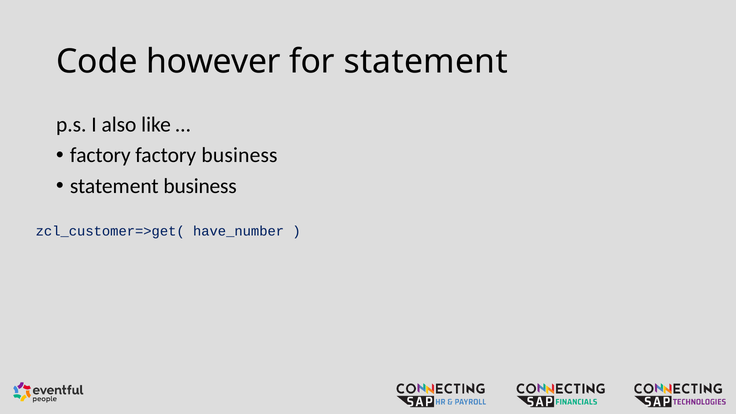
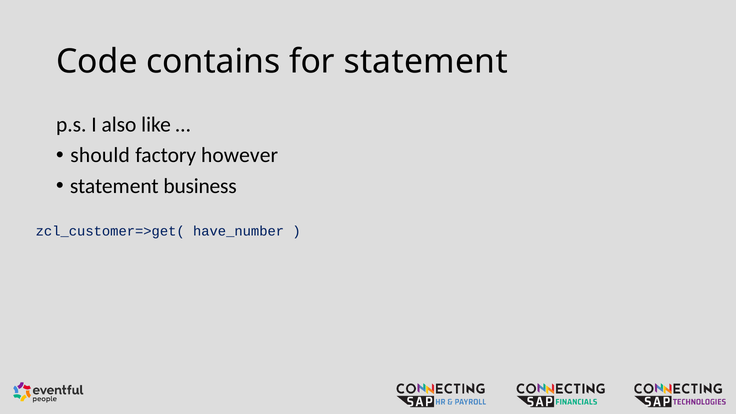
however: however -> contains
factory at (100, 155): factory -> should
factory business: business -> however
